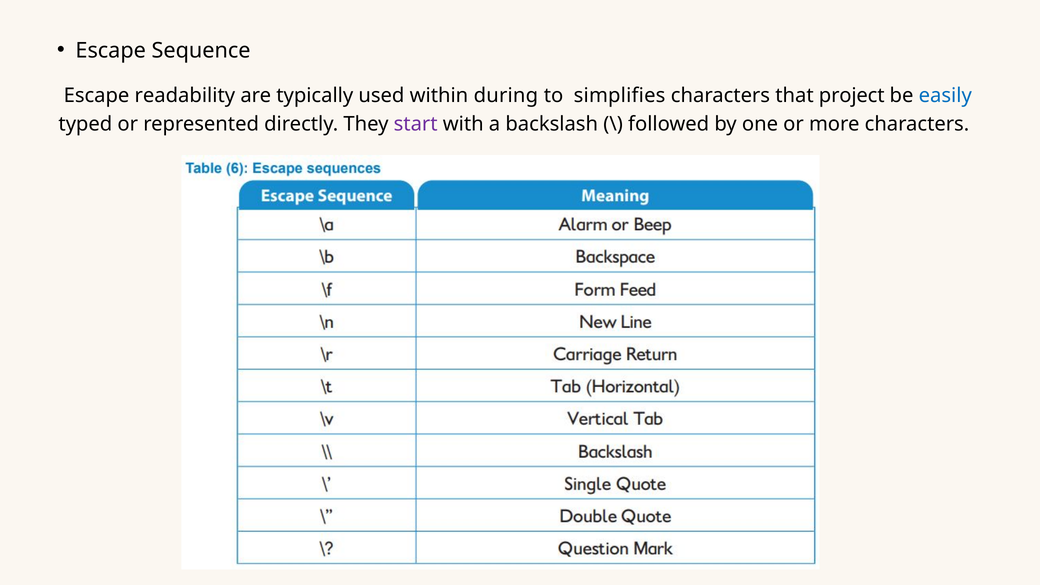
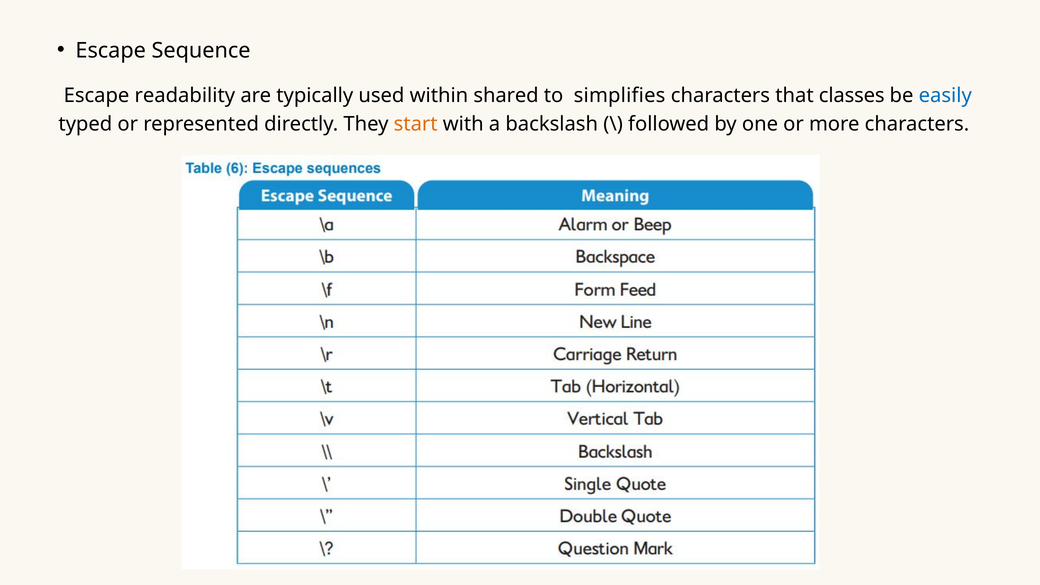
during: during -> shared
project: project -> classes
start colour: purple -> orange
